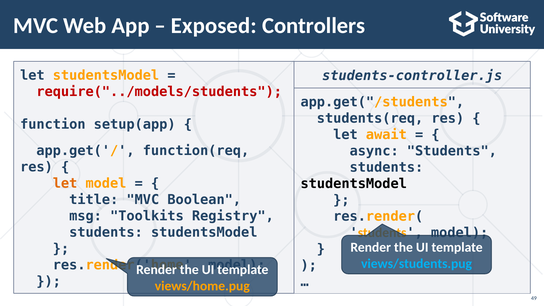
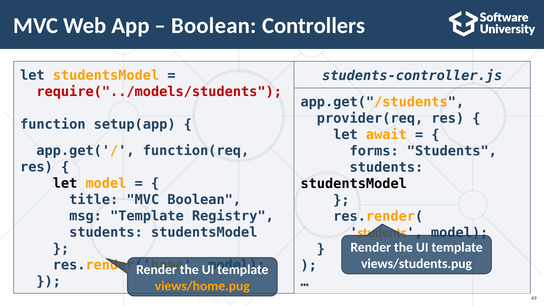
Exposed at (214, 26): Exposed -> Boolean
students(req: students(req -> provider(req
async: async -> forms
let at (65, 183) colour: orange -> black
msg Toolkits: Toolkits -> Template
views/students.pug colour: light blue -> white
